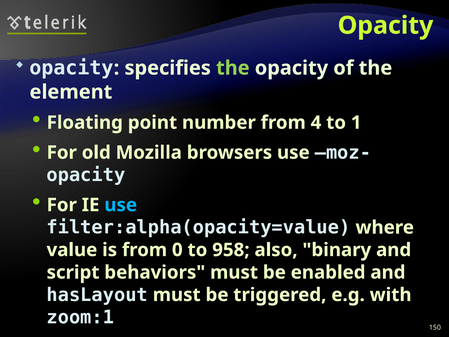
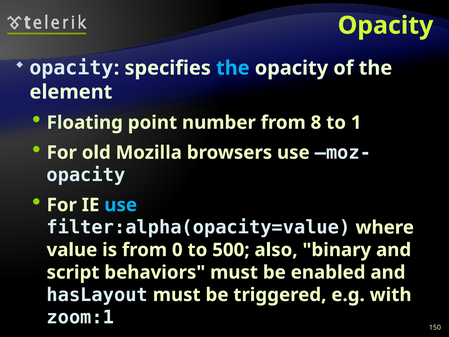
the at (233, 68) colour: light green -> light blue
4: 4 -> 8
958: 958 -> 500
